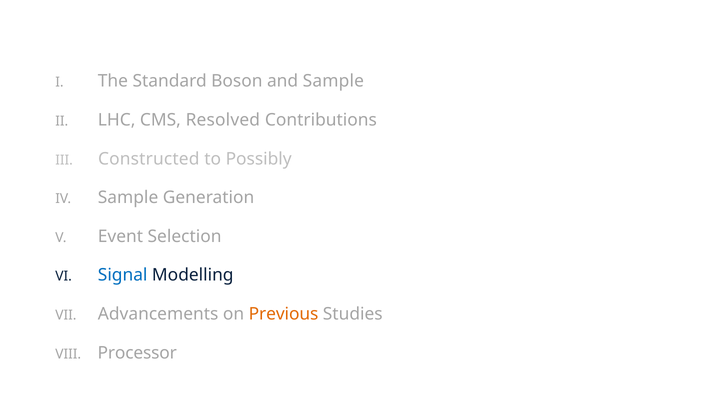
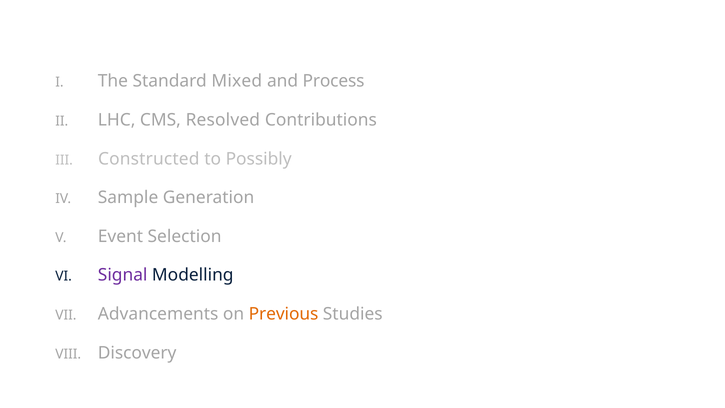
Boson: Boson -> Mixed
and Sample: Sample -> Process
Signal colour: blue -> purple
Processor: Processor -> Discovery
